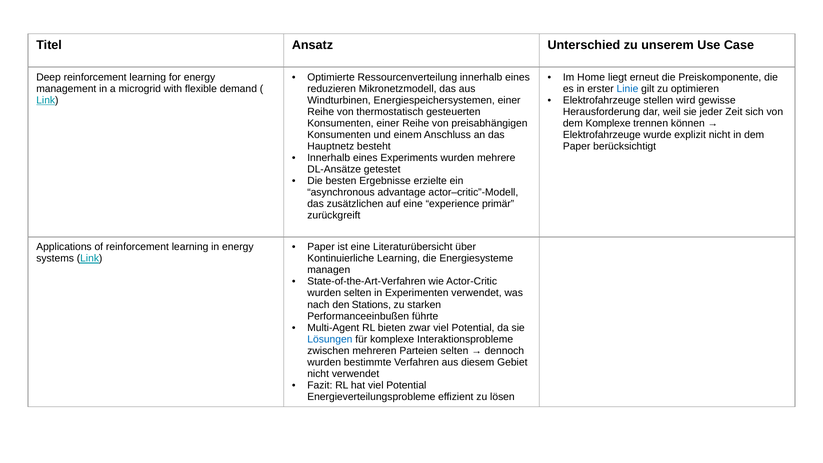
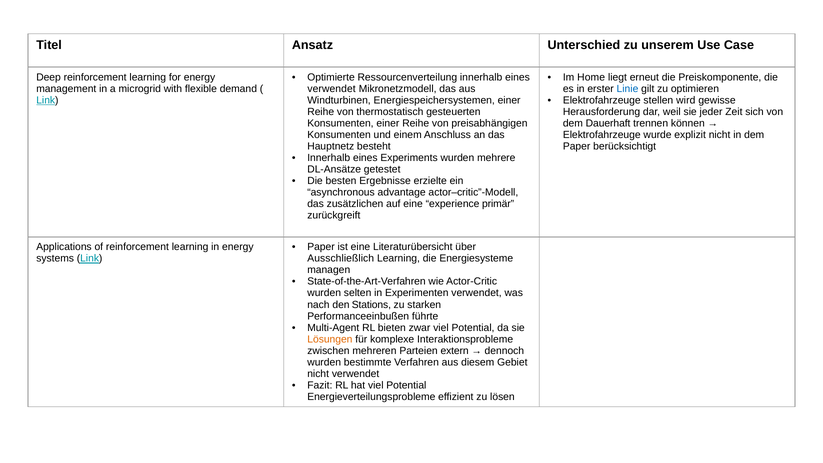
reduzieren at (332, 89): reduzieren -> verwendet
dem Komplexe: Komplexe -> Dauerhaft
Kontinuierliche: Kontinuierliche -> Ausschließlich
Lösungen colour: blue -> orange
Parteien selten: selten -> extern
